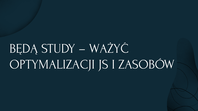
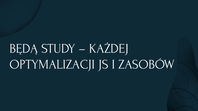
WAŻYĆ: WAŻYĆ -> KAŻDEJ
